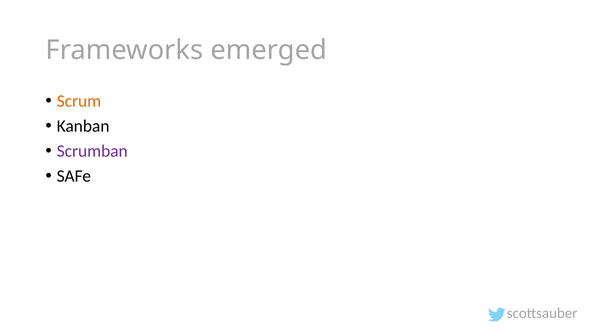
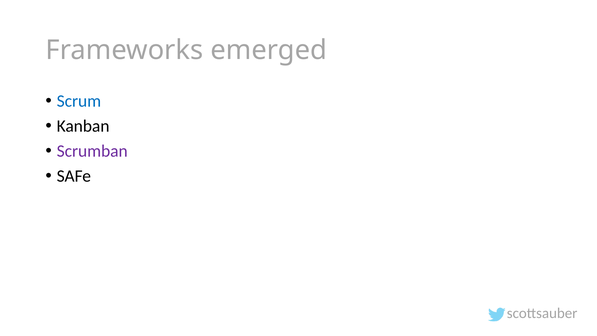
Scrum colour: orange -> blue
